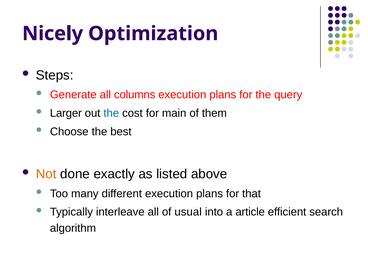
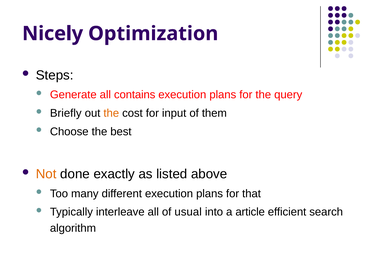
columns: columns -> contains
Larger: Larger -> Briefly
the at (111, 113) colour: blue -> orange
main: main -> input
